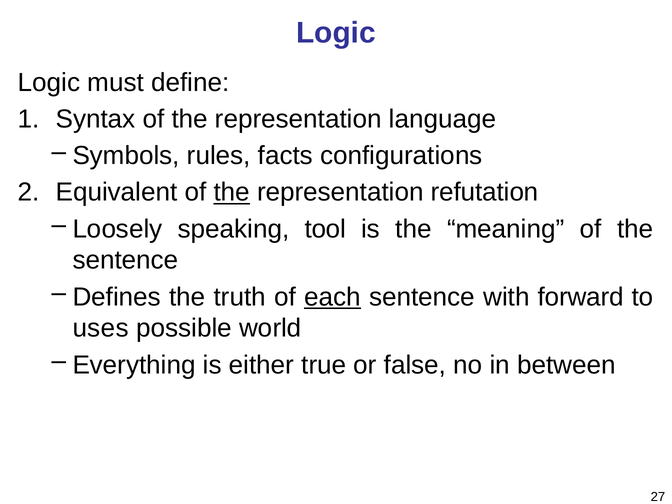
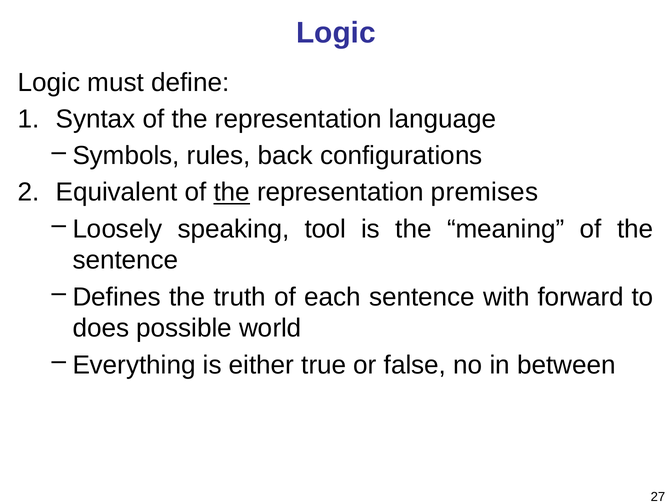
facts: facts -> back
refutation: refutation -> premises
each underline: present -> none
uses: uses -> does
